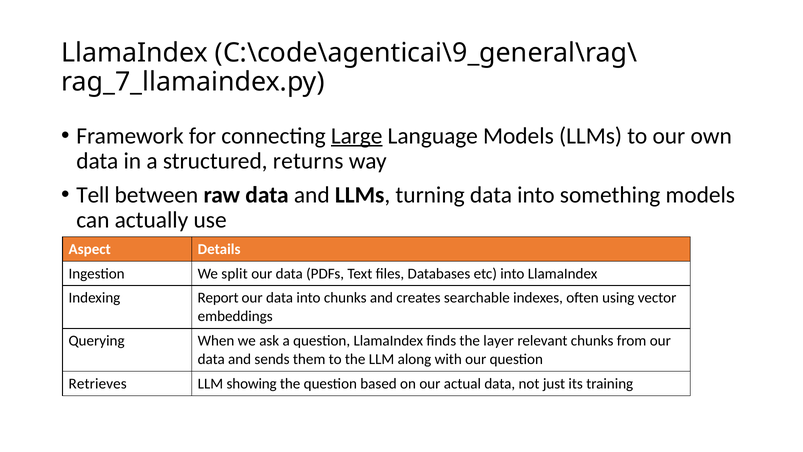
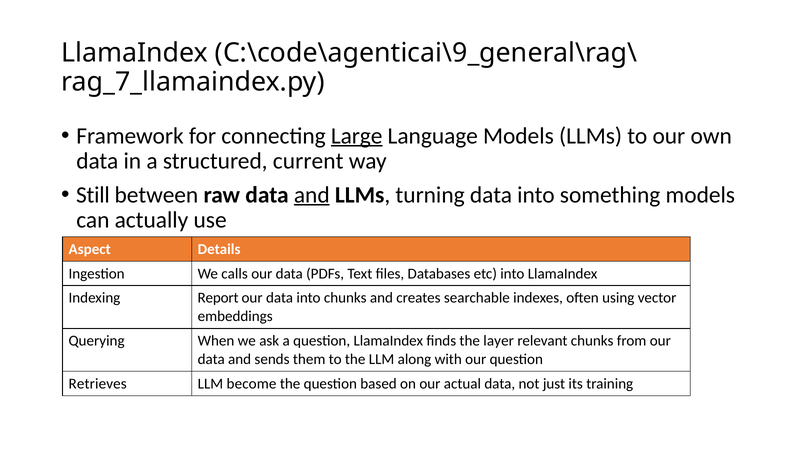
returns: returns -> current
Tell: Tell -> Still
and at (312, 195) underline: none -> present
split: split -> calls
showing: showing -> become
